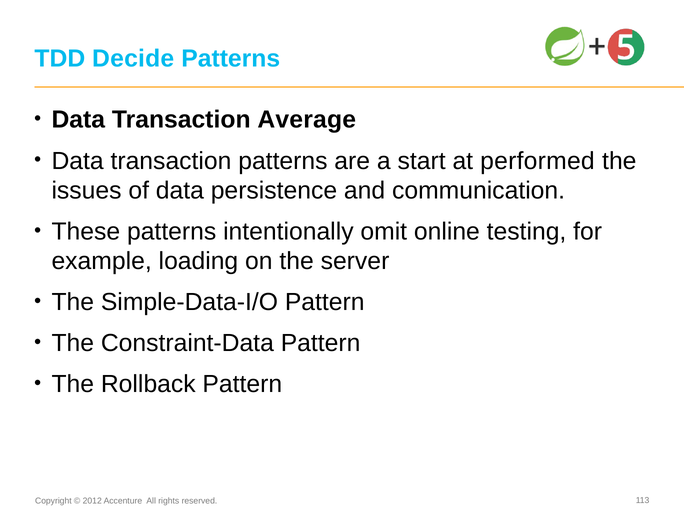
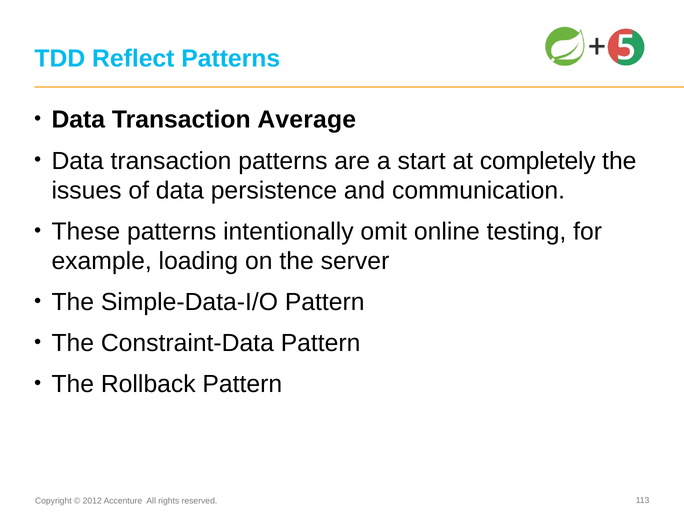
Decide: Decide -> Reflect
performed: performed -> completely
